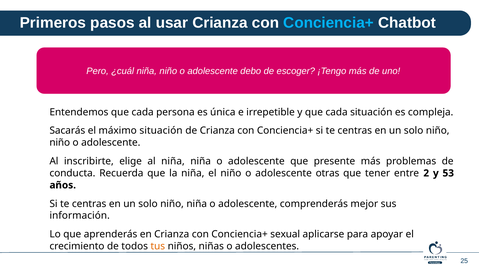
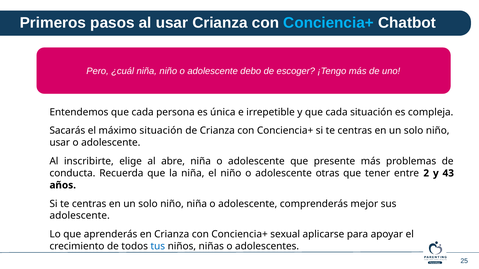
niño at (60, 143): niño -> usar
al niña: niña -> abre
53: 53 -> 43
información at (80, 216): información -> adolescente
tus colour: orange -> blue
